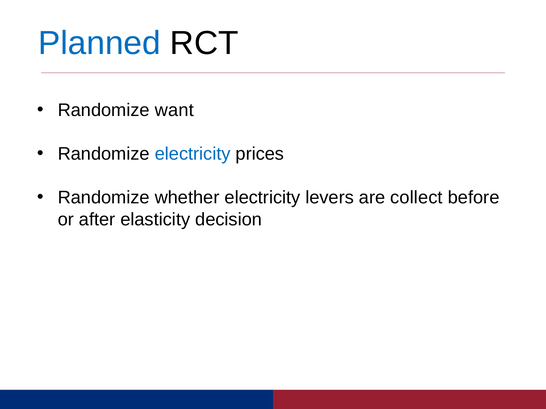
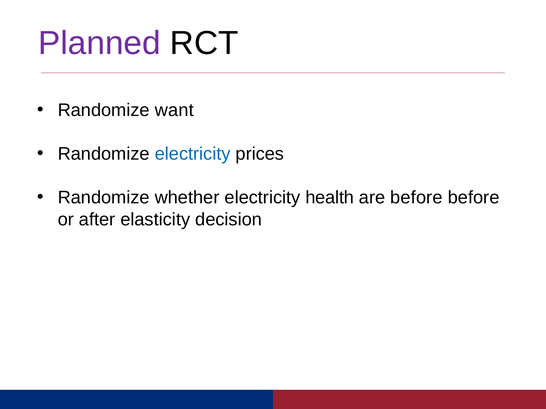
Planned colour: blue -> purple
levers: levers -> health
are collect: collect -> before
